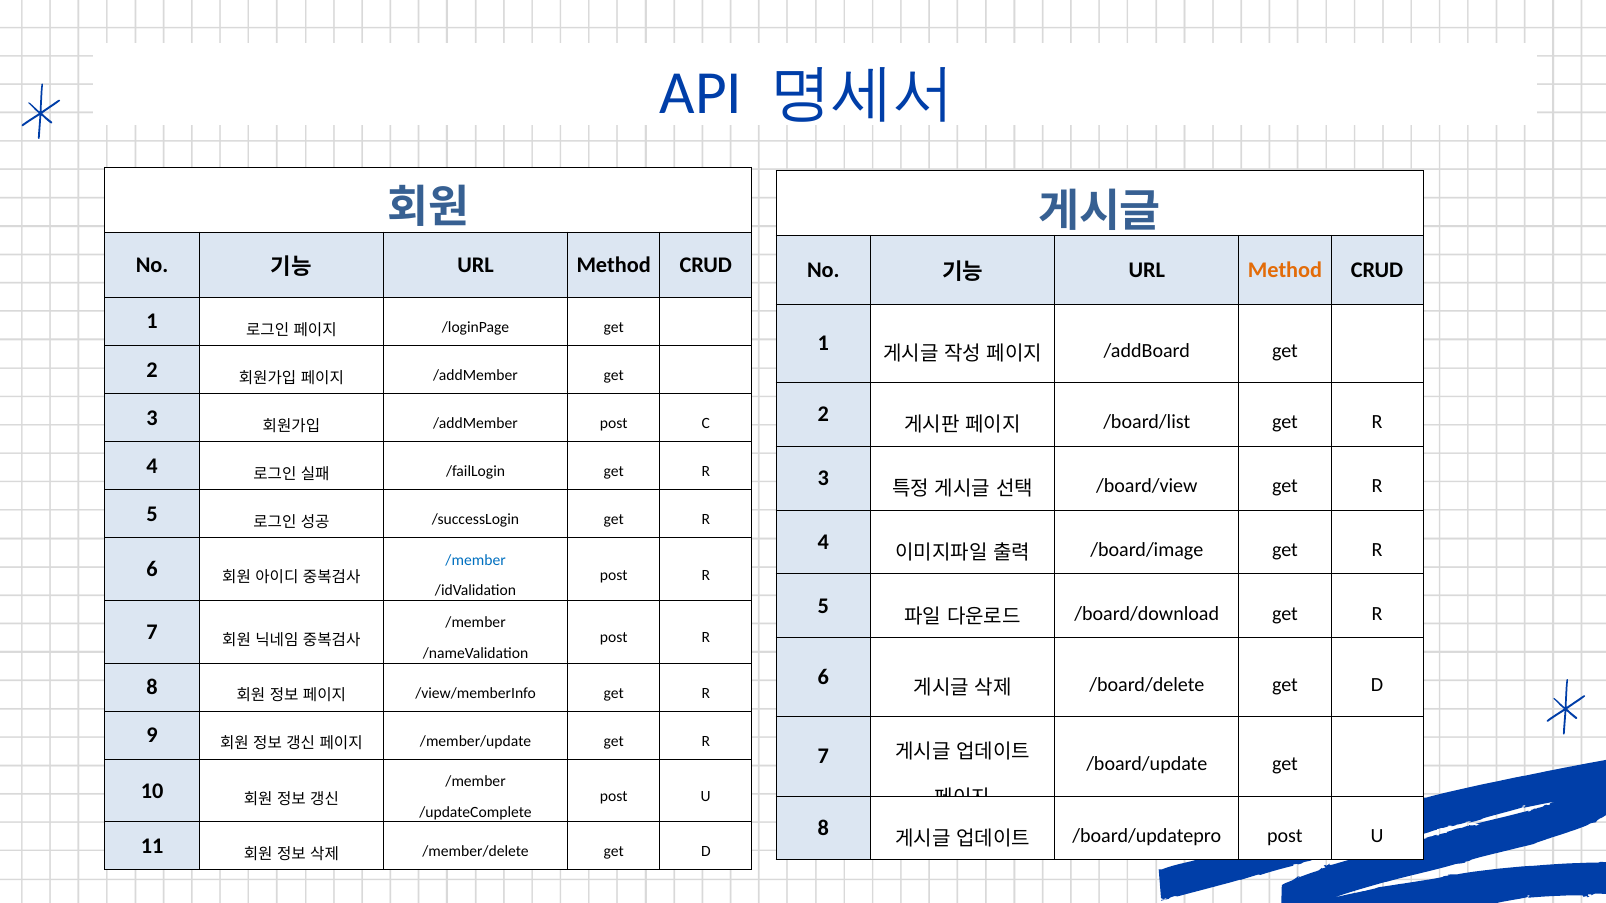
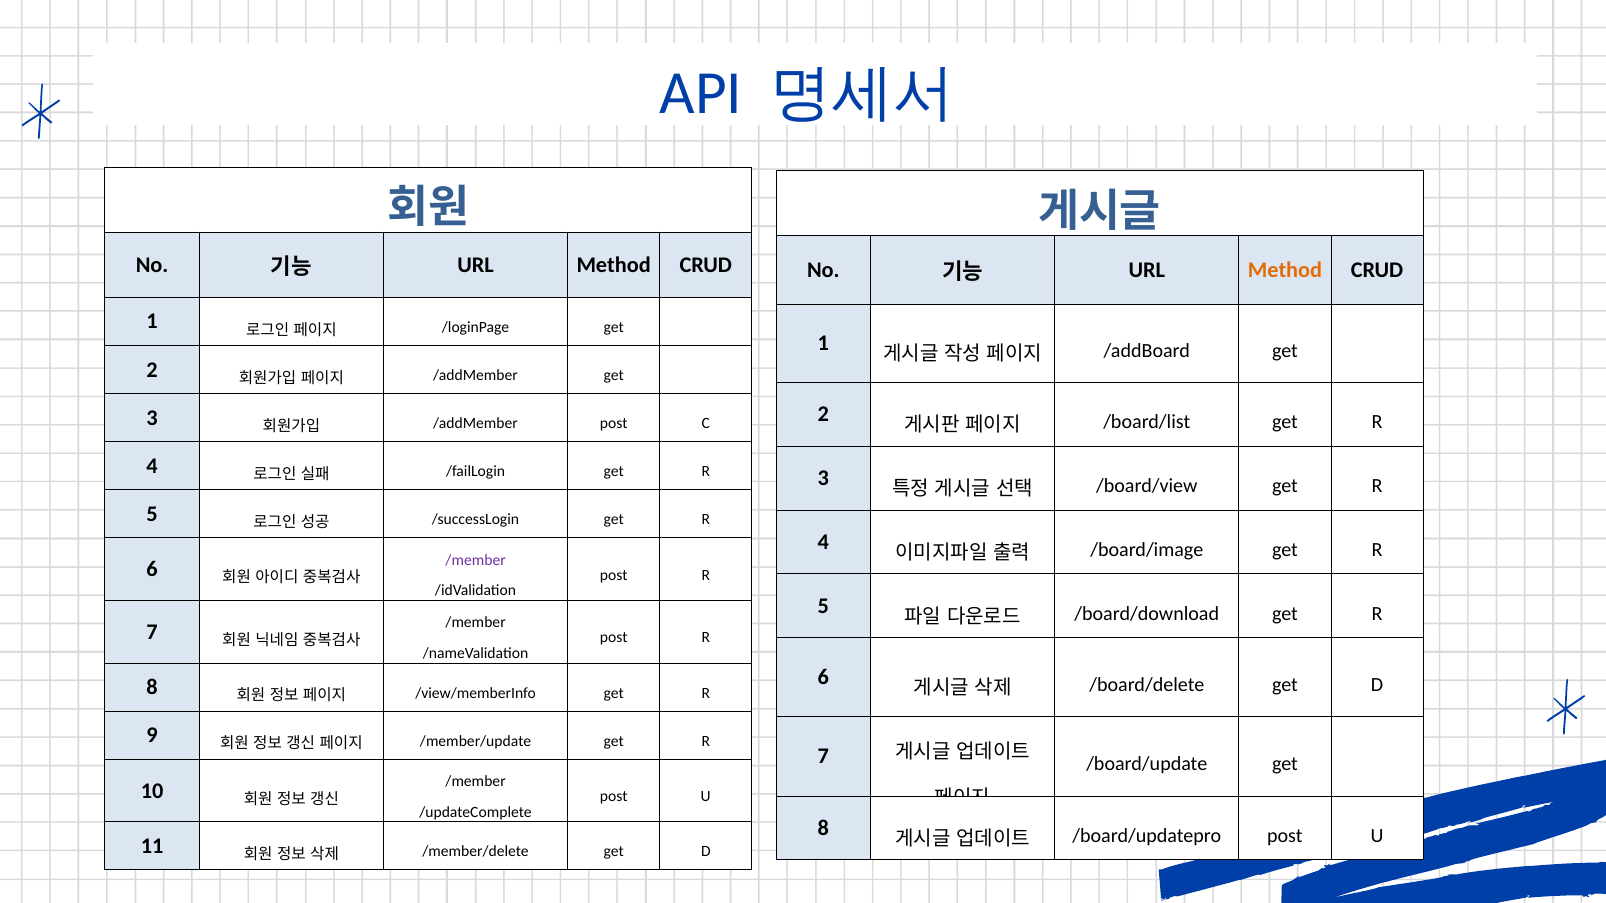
/member at (476, 560) colour: blue -> purple
